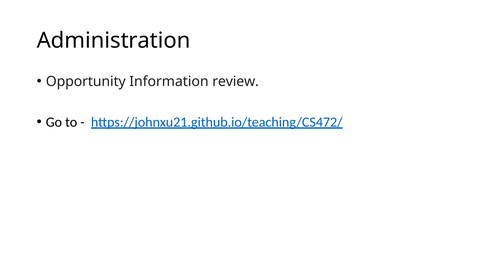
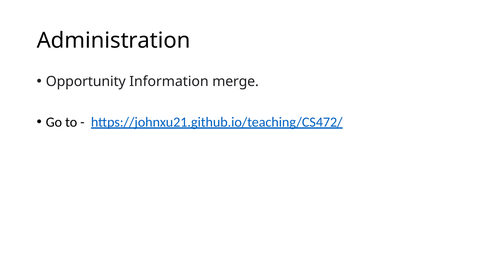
review: review -> merge
